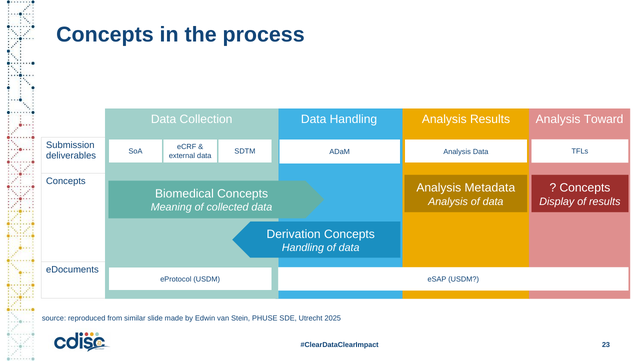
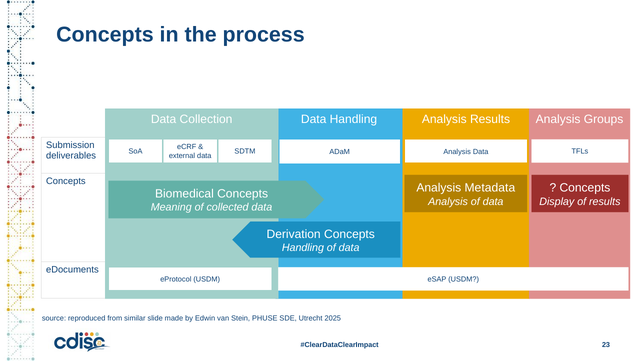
Toward: Toward -> Groups
